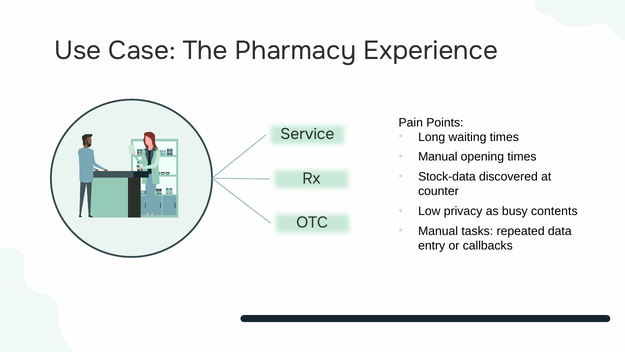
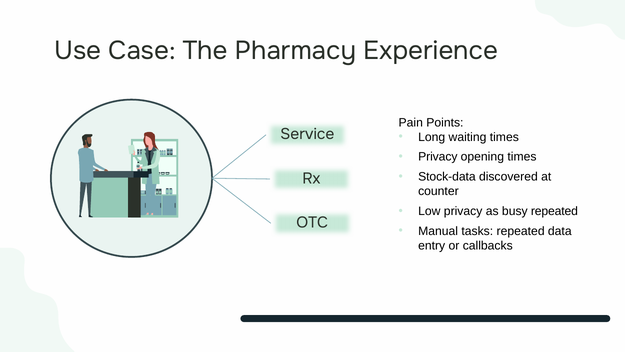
Manual at (438, 157): Manual -> Privacy
busy contents: contents -> repeated
